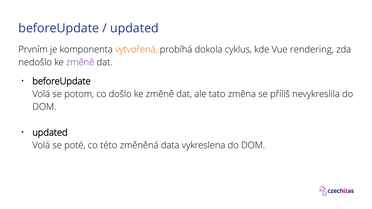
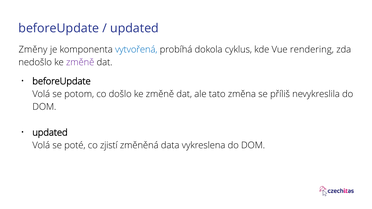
Prvním: Prvním -> Změny
vytvořená colour: orange -> blue
této: této -> zjistí
